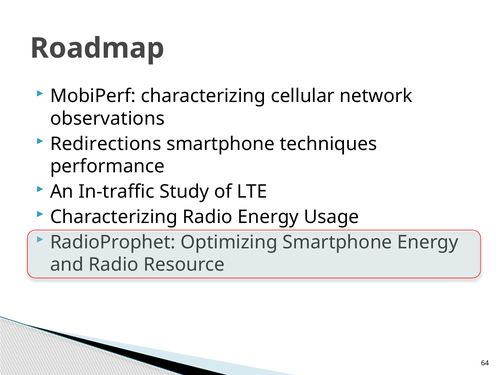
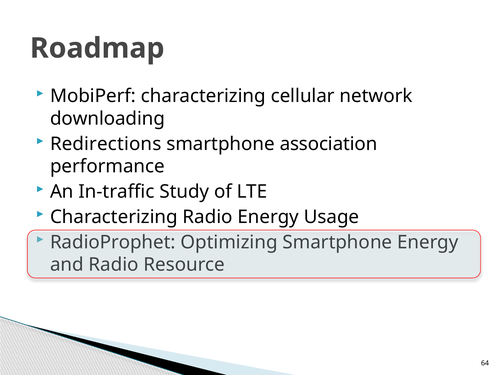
observations: observations -> downloading
techniques: techniques -> association
